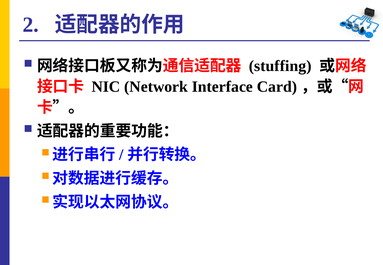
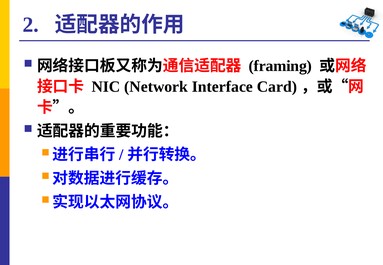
stuffing: stuffing -> framing
